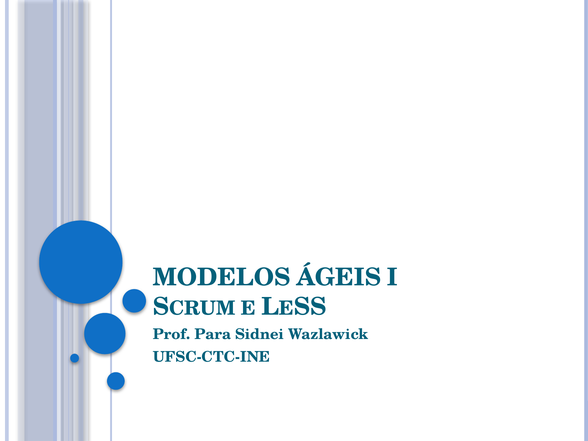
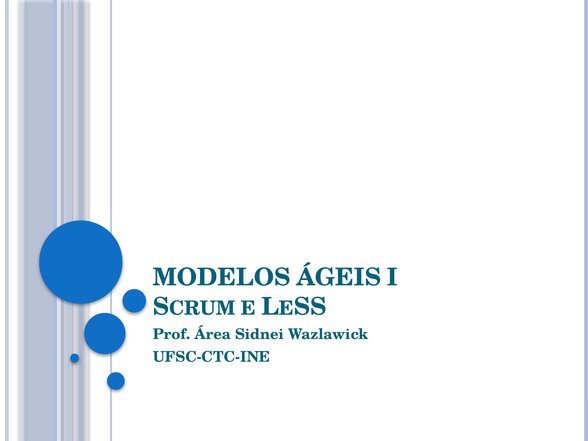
Para: Para -> Área
